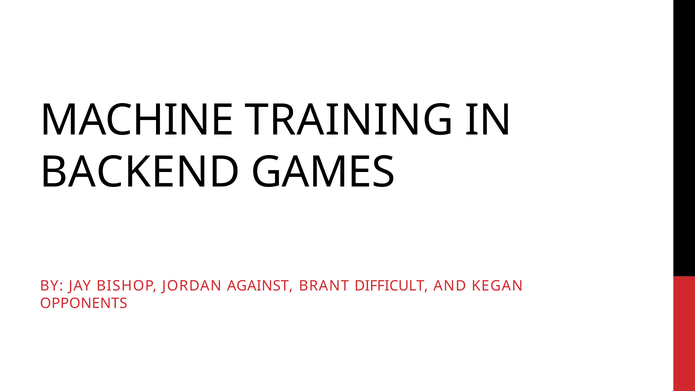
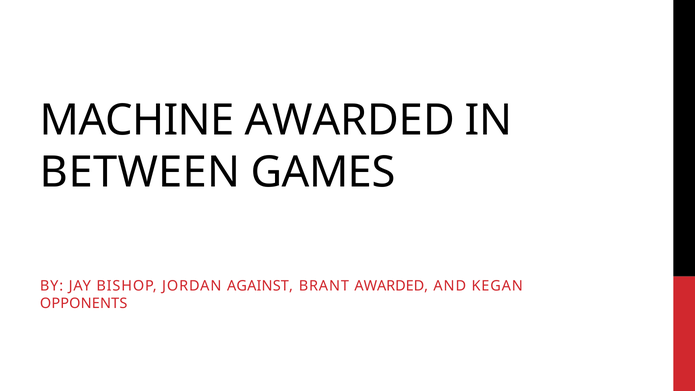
MACHINE TRAINING: TRAINING -> AWARDED
BACKEND: BACKEND -> BETWEEN
BRANT DIFFICULT: DIFFICULT -> AWARDED
